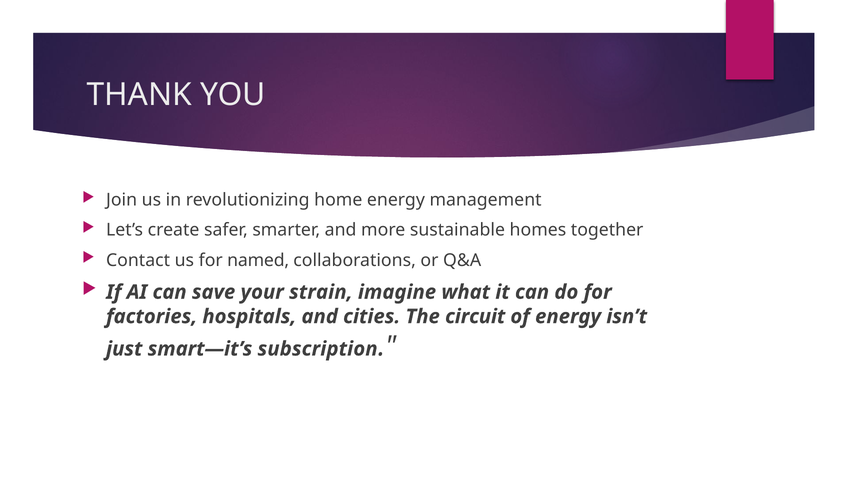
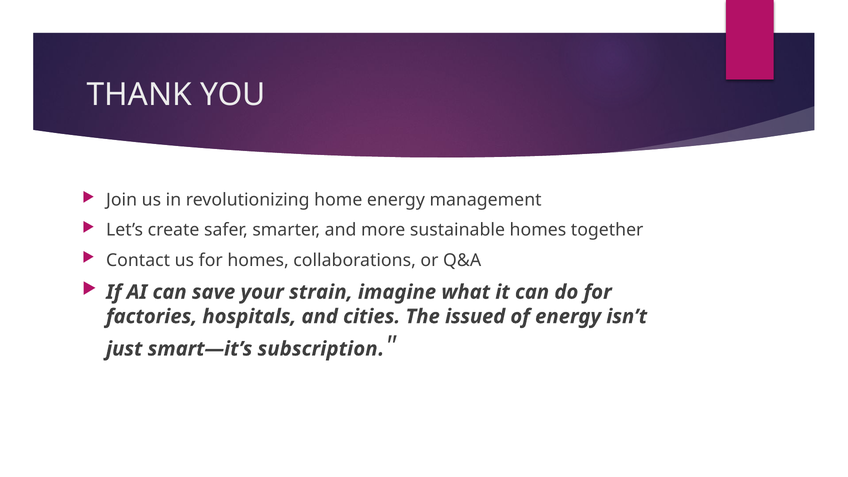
for named: named -> homes
circuit: circuit -> issued
